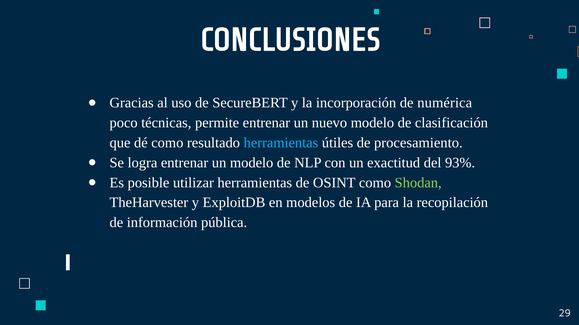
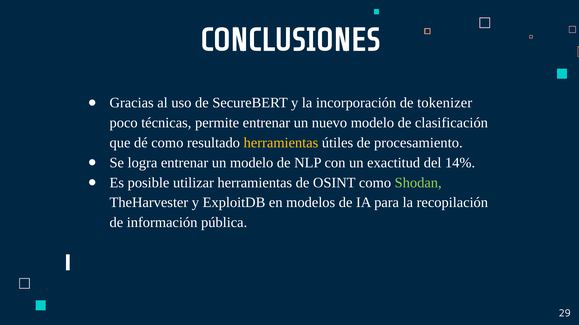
numérica: numérica -> tokenizer
herramientas at (281, 143) colour: light blue -> yellow
93%: 93% -> 14%
